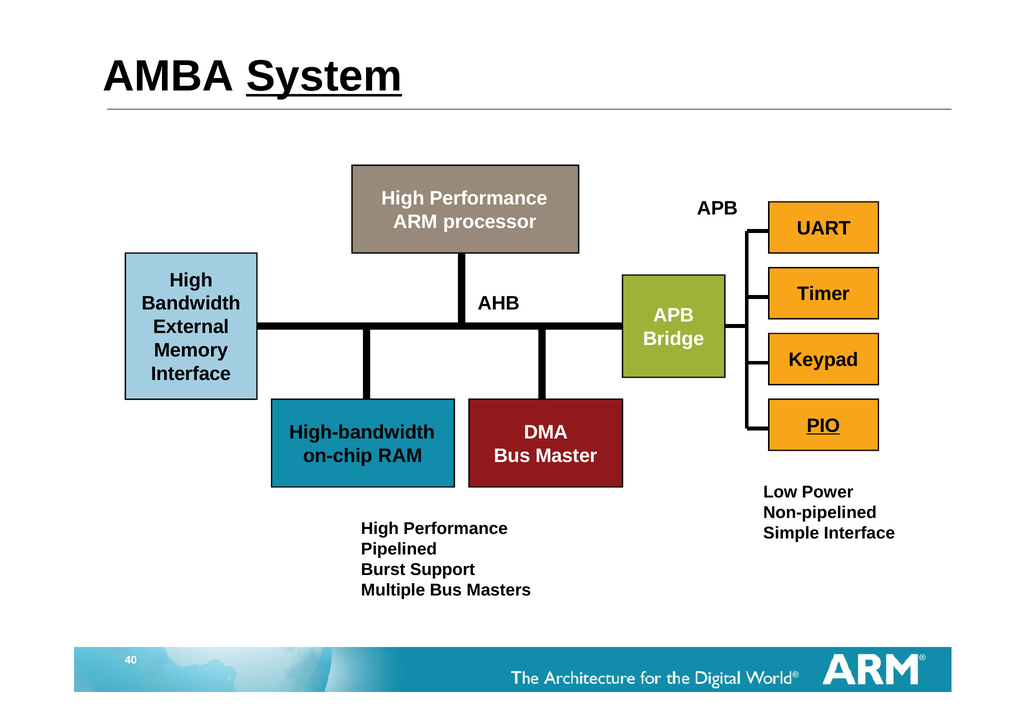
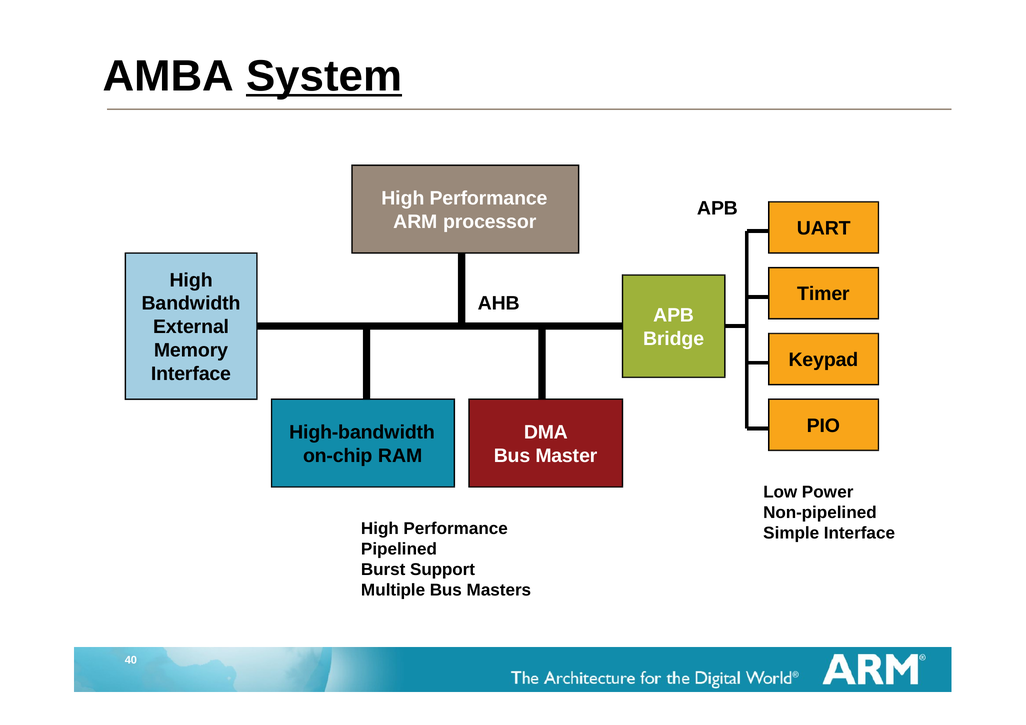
PIO underline: present -> none
